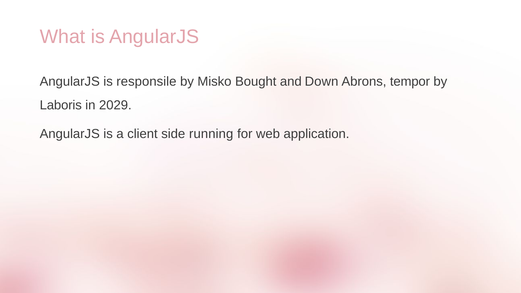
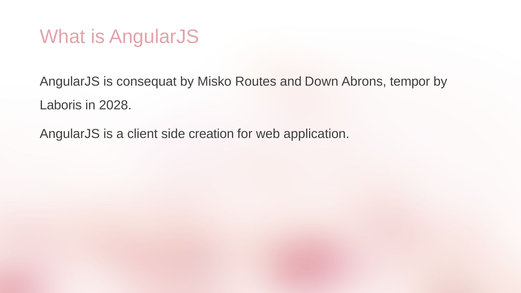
responsile: responsile -> consequat
Bought: Bought -> Routes
2029: 2029 -> 2028
running: running -> creation
